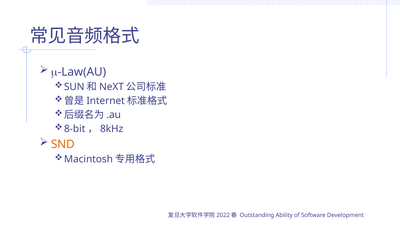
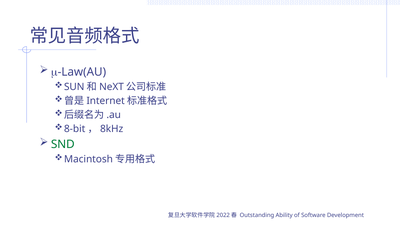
SND colour: orange -> green
